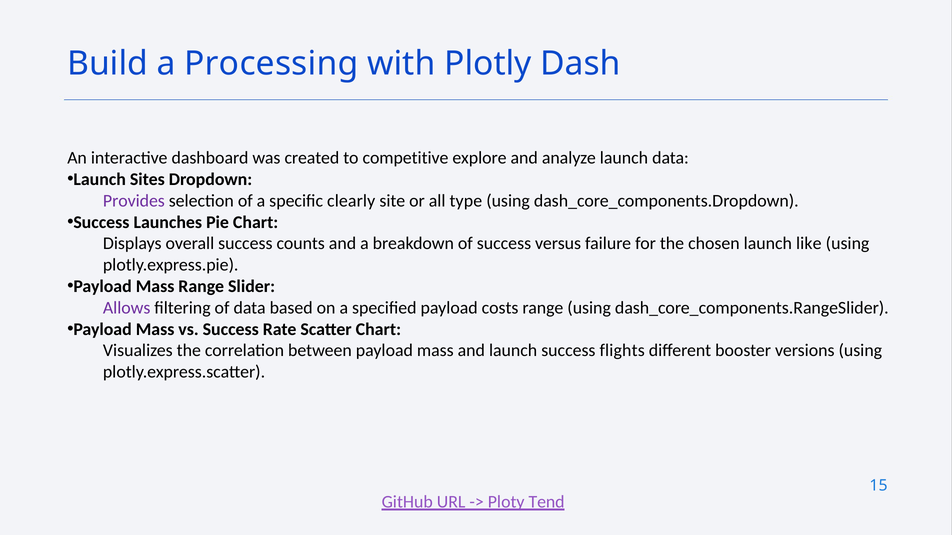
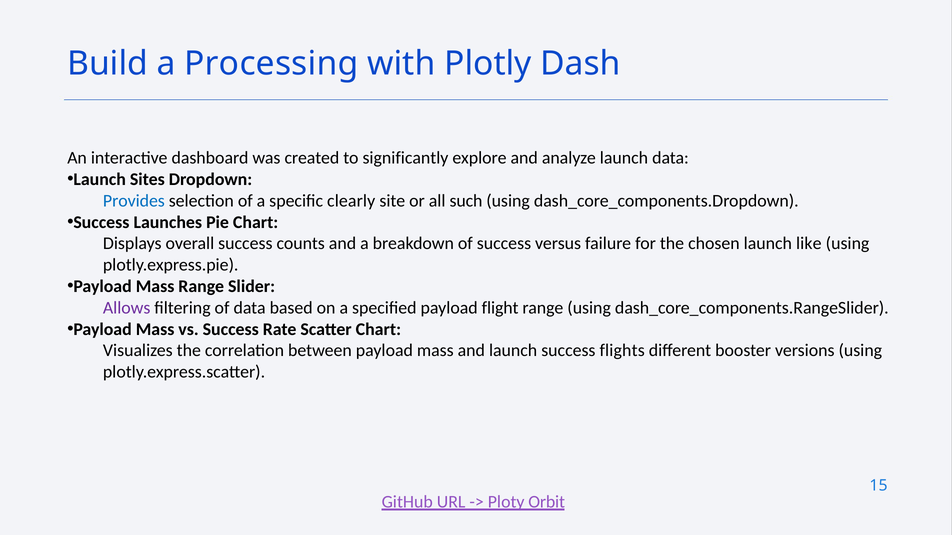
competitive: competitive -> significantly
Provides colour: purple -> blue
type: type -> such
costs: costs -> flight
Tend: Tend -> Orbit
